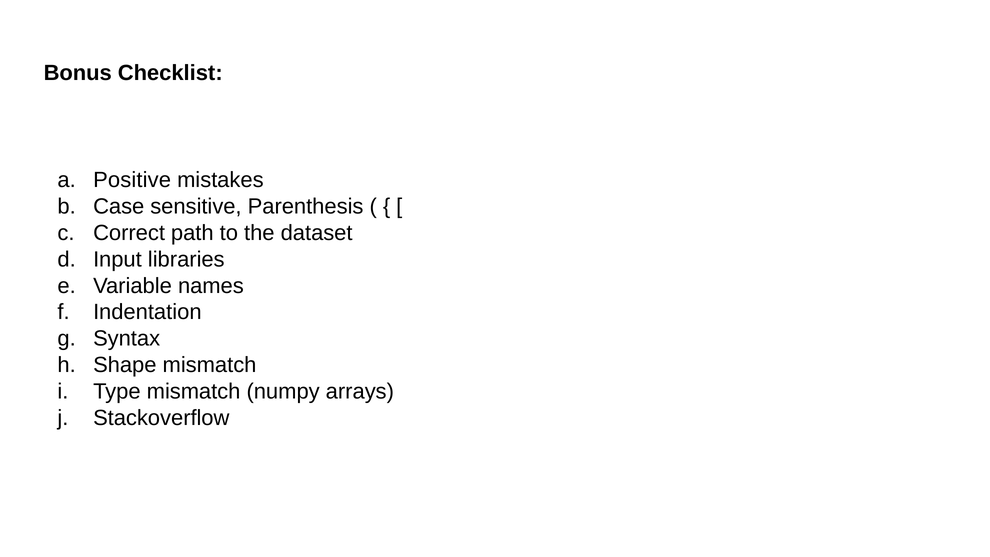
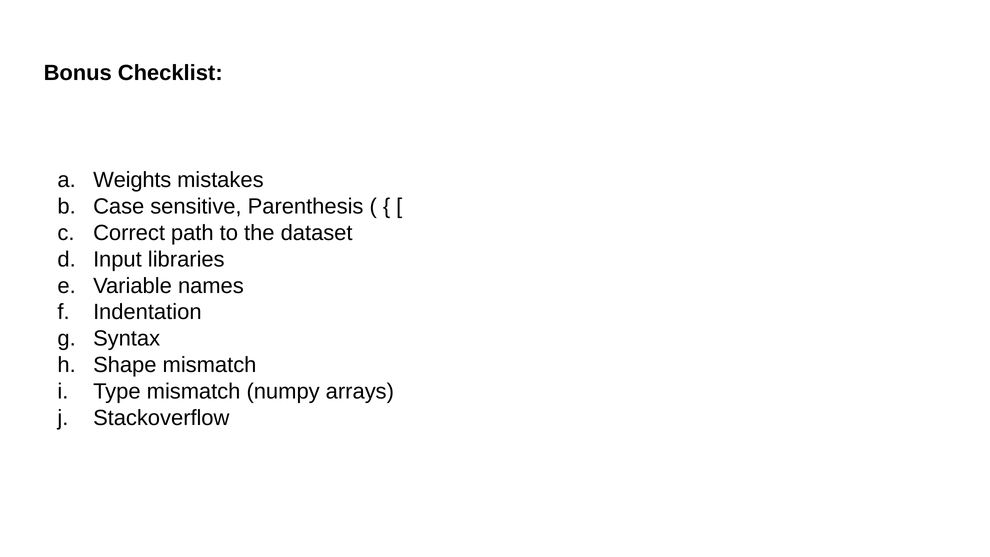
Positive: Positive -> Weights
